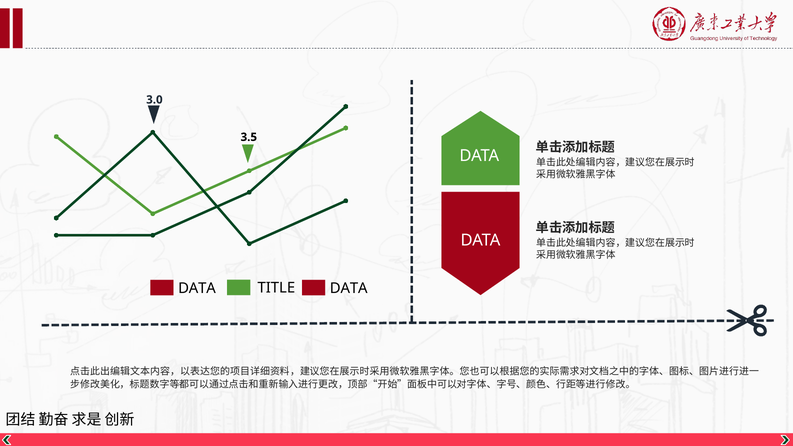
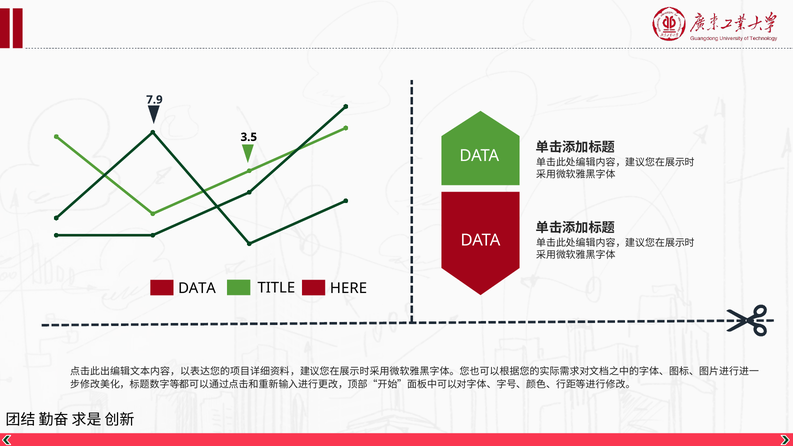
3.0: 3.0 -> 7.9
TITLE DATA: DATA -> HERE
